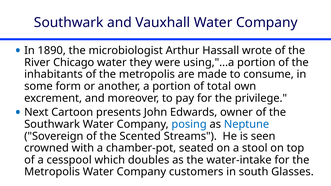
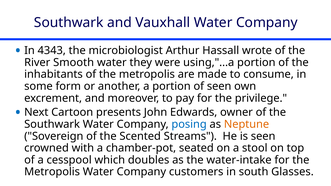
1890: 1890 -> 4343
Chicago: Chicago -> Smooth
of total: total -> seen
Neptune colour: blue -> orange
